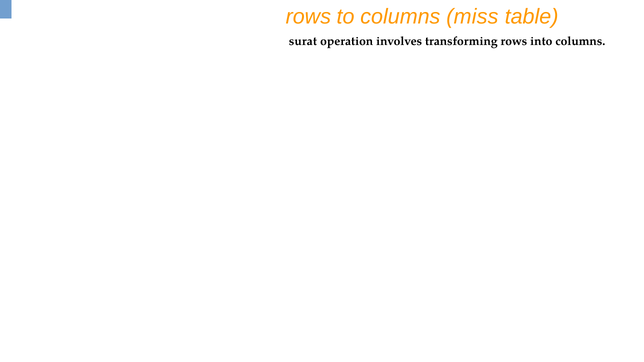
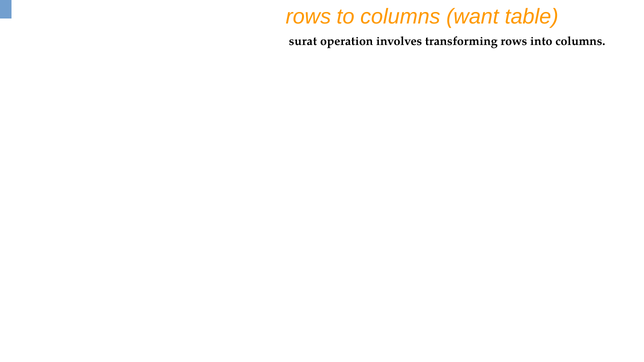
miss: miss -> want
